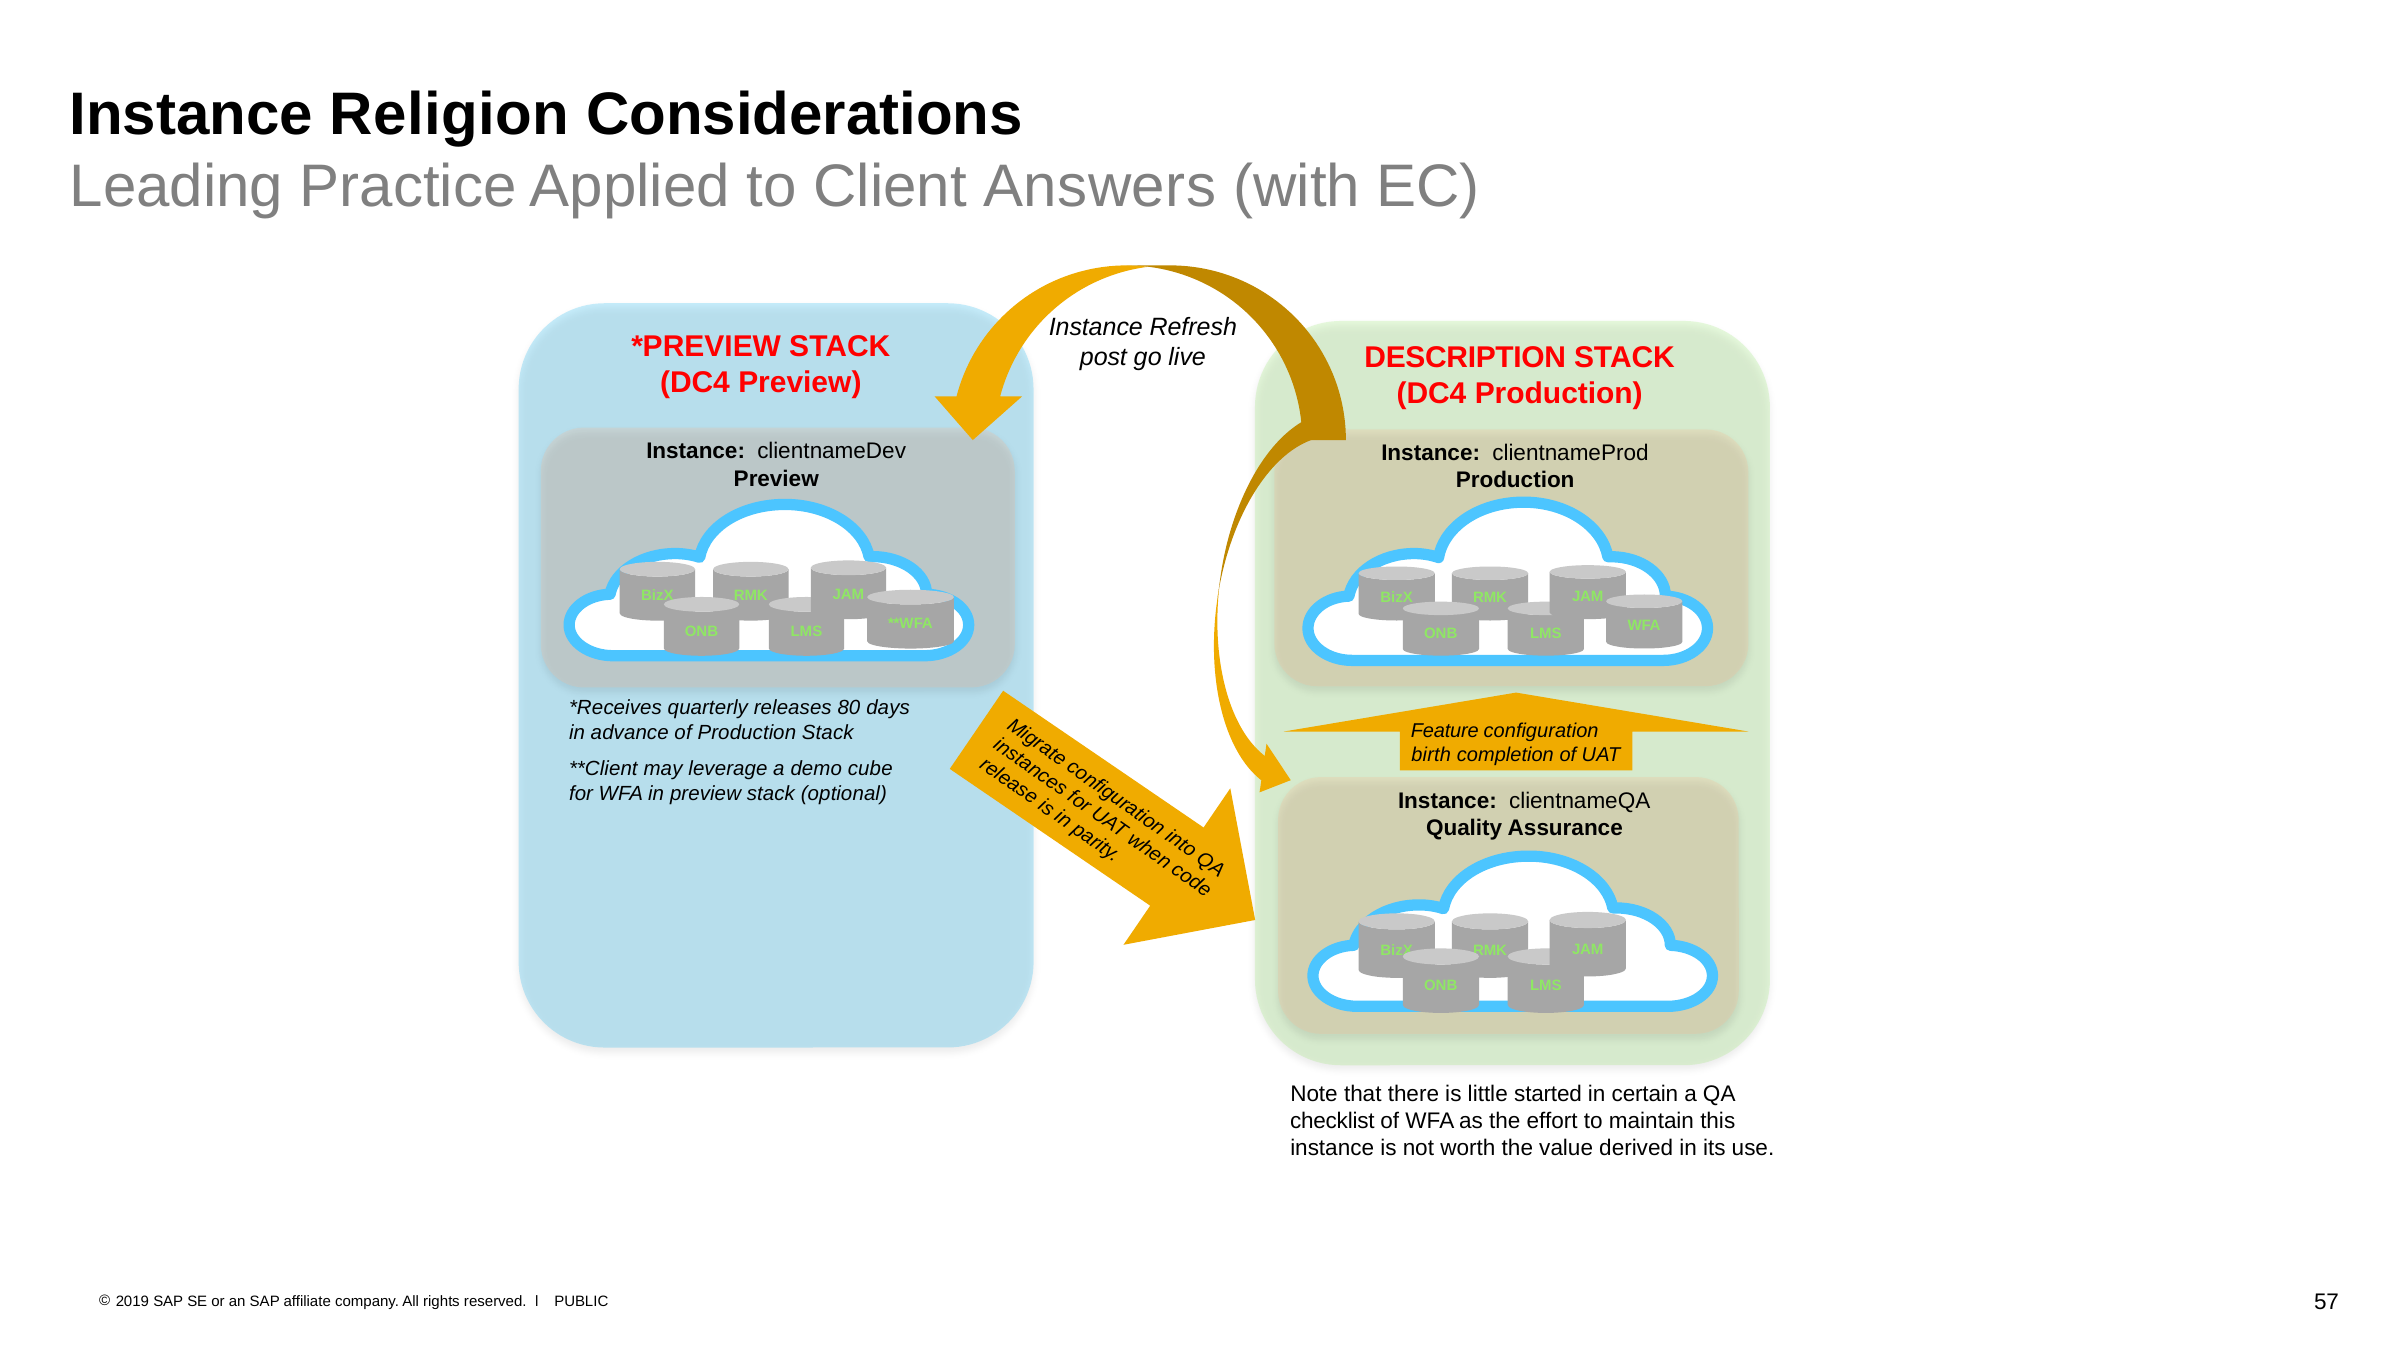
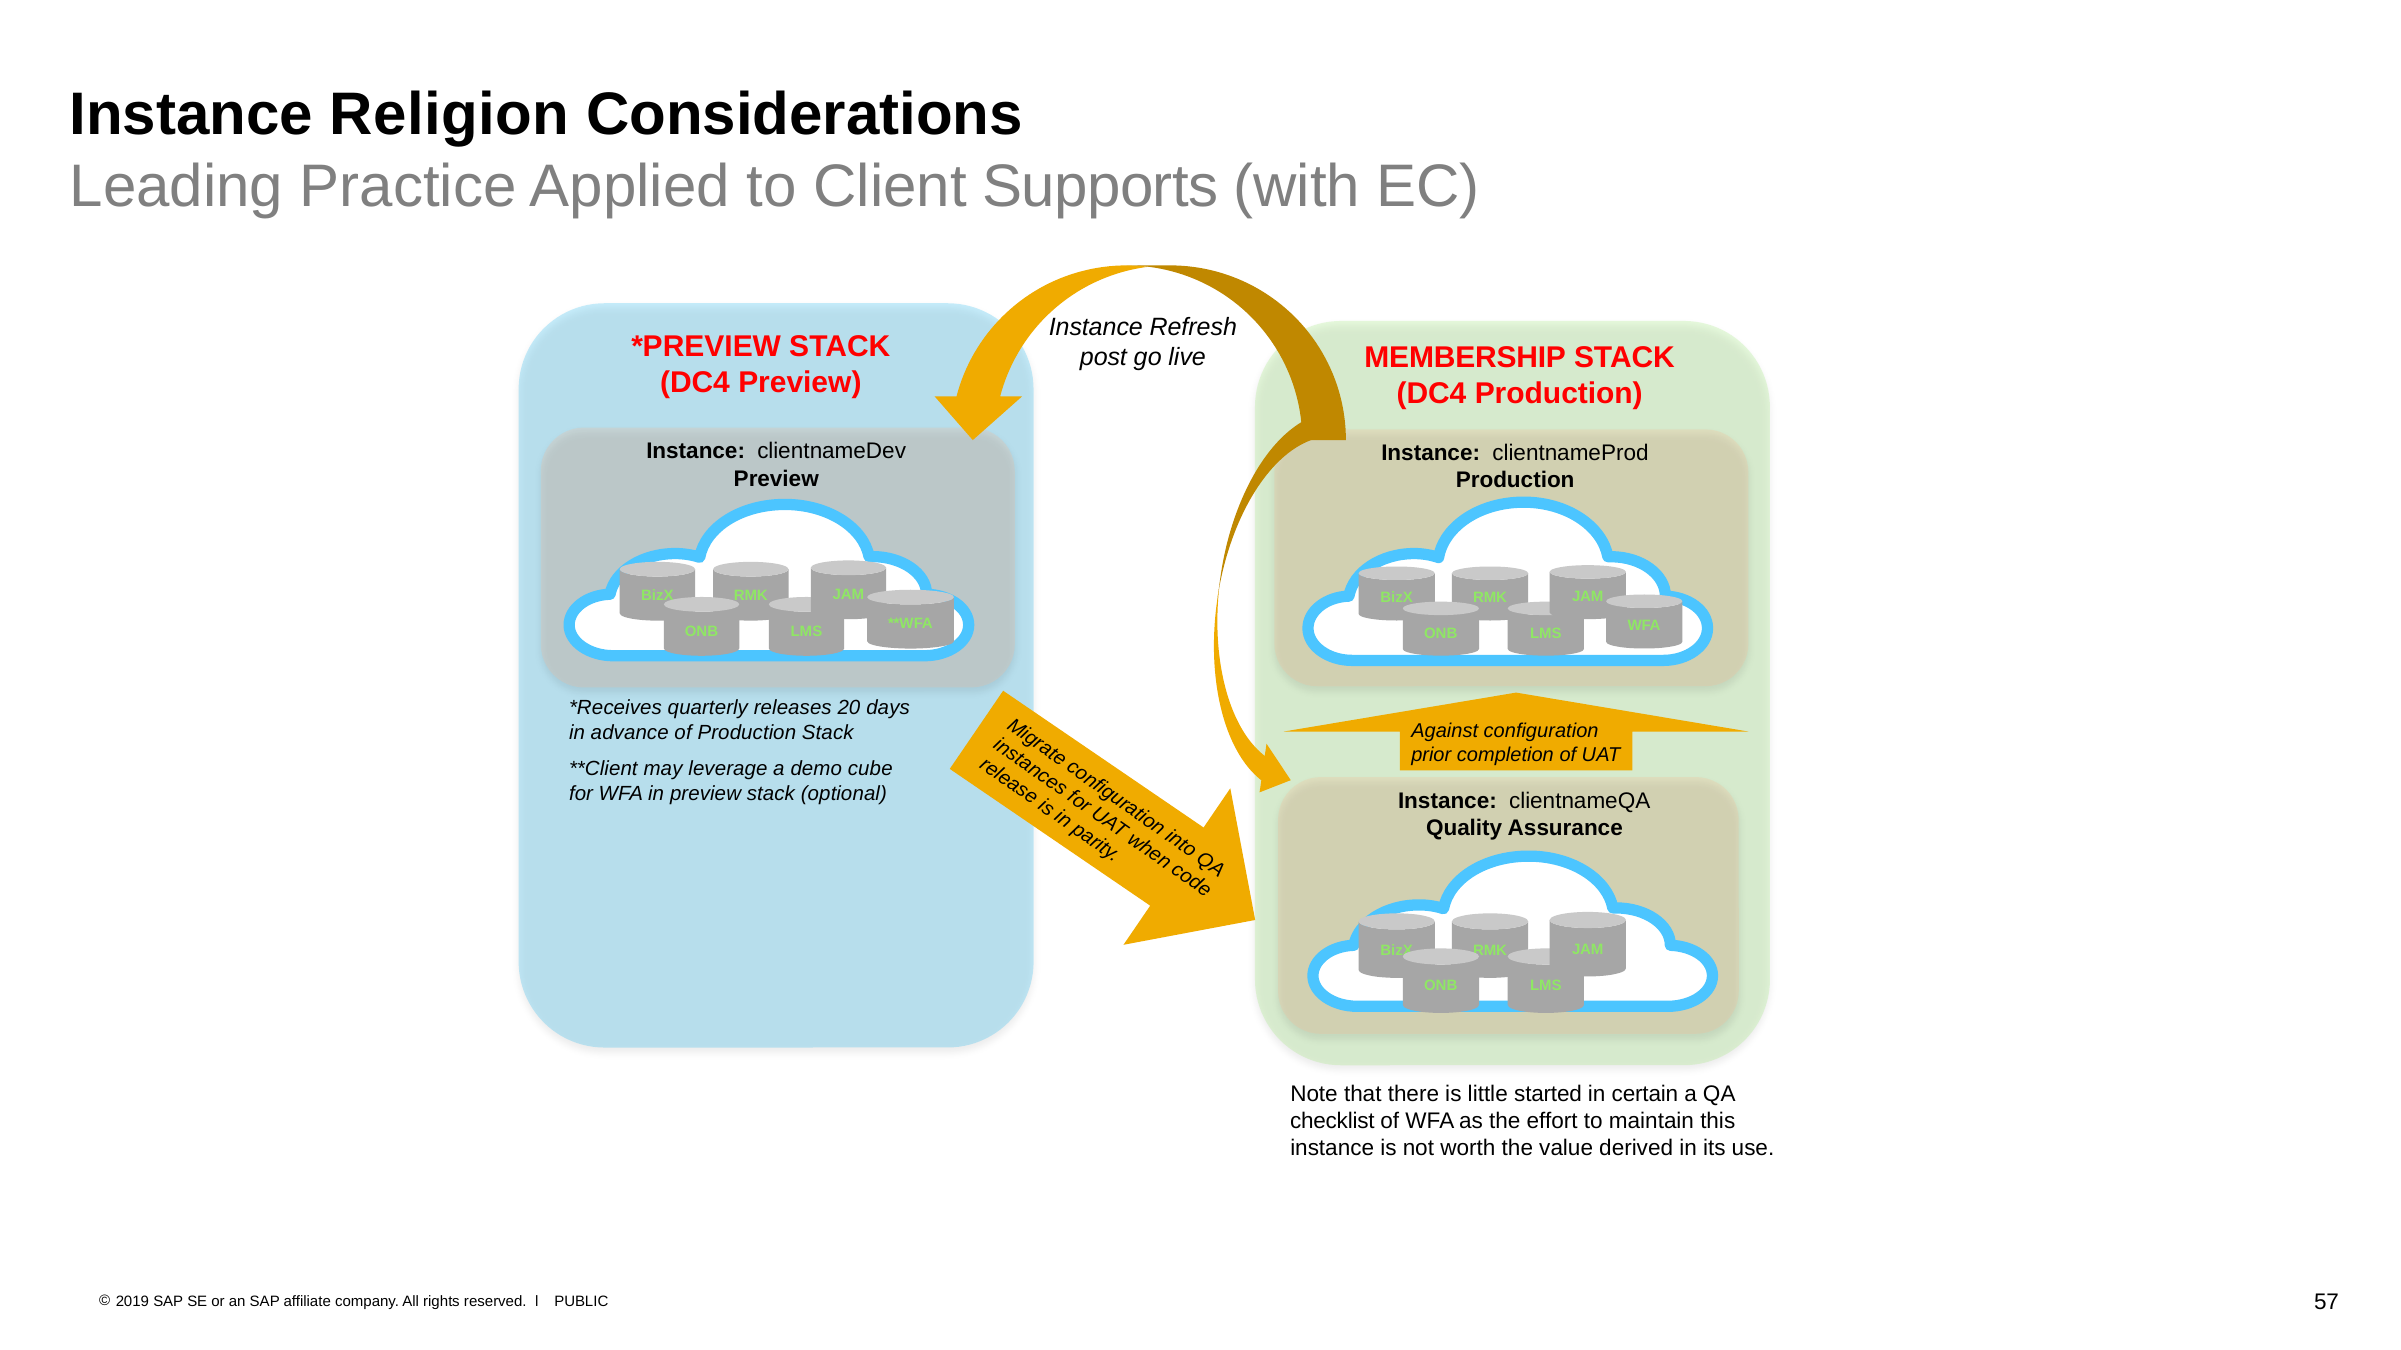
Answers: Answers -> Supports
DESCRIPTION: DESCRIPTION -> MEMBERSHIP
80: 80 -> 20
Feature: Feature -> Against
birth: birth -> prior
